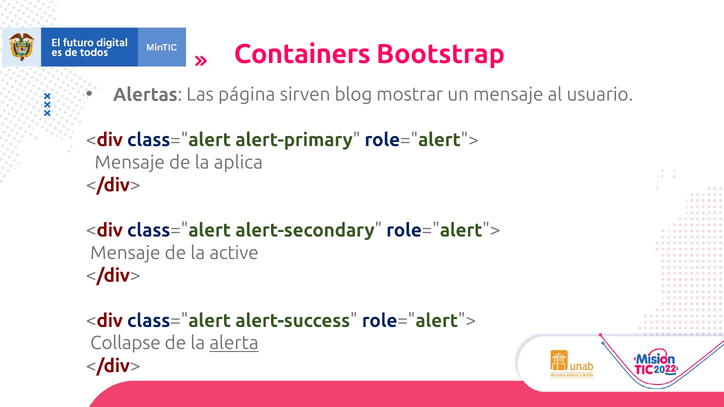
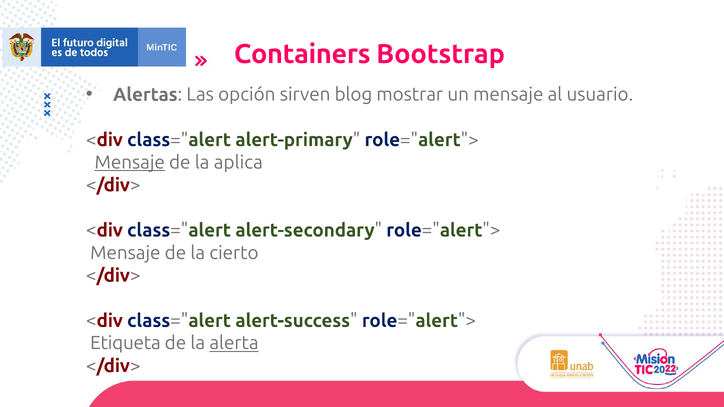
página: página -> opción
Mensaje at (130, 163) underline: none -> present
active: active -> cierto
Collapse: Collapse -> Etiqueta
